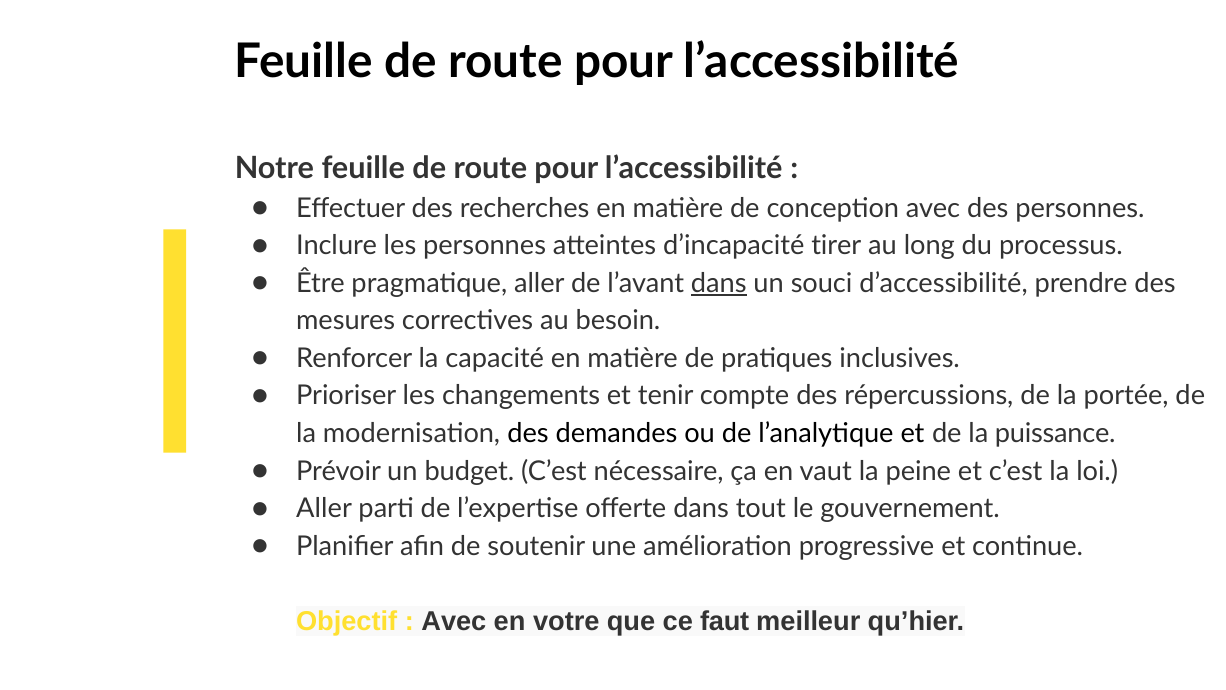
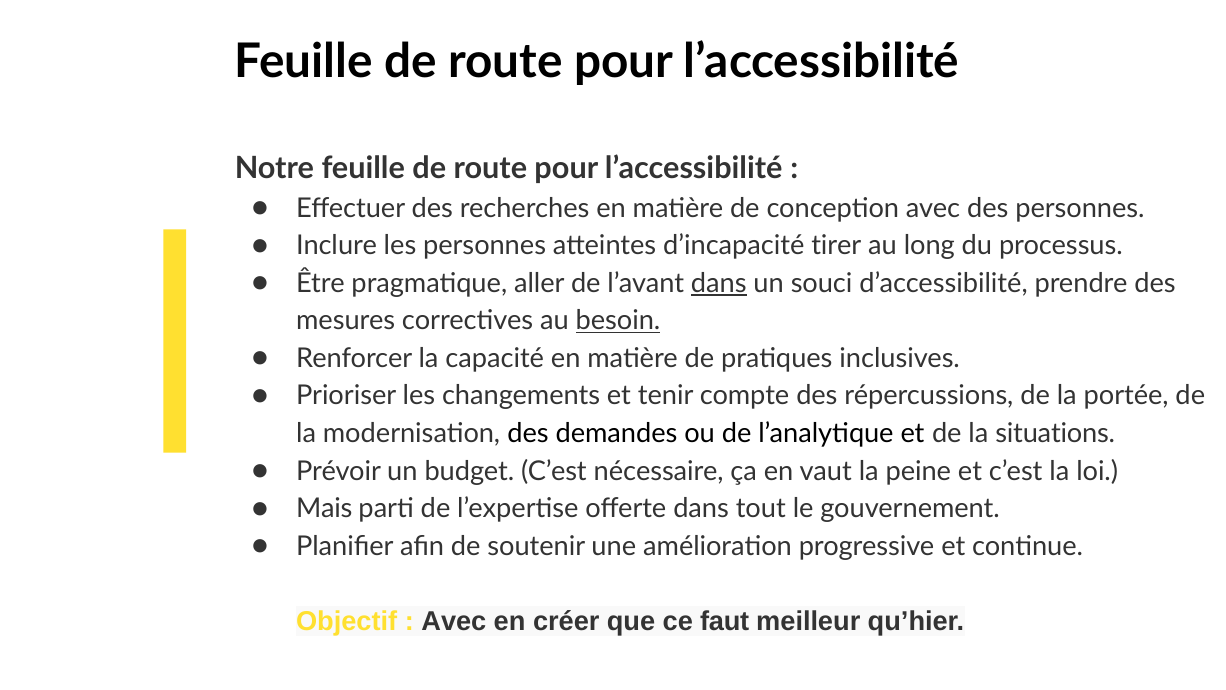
besoin underline: none -> present
puissance: puissance -> situations
Aller at (324, 508): Aller -> Mais
votre: votre -> créer
